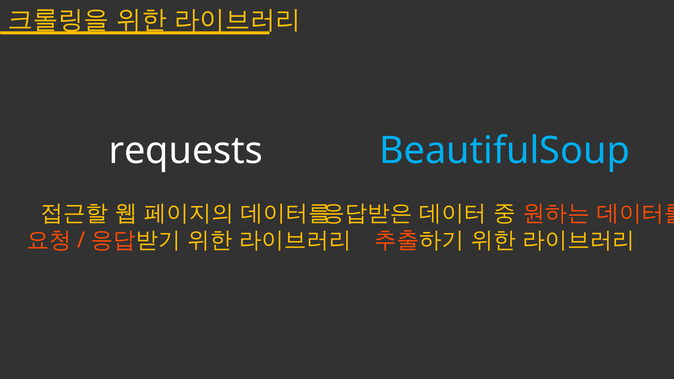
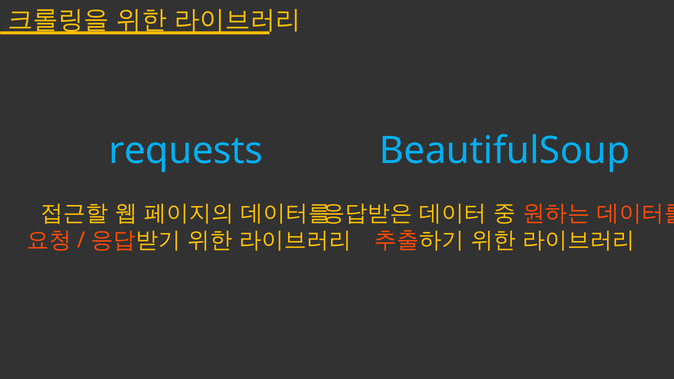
requests colour: white -> light blue
